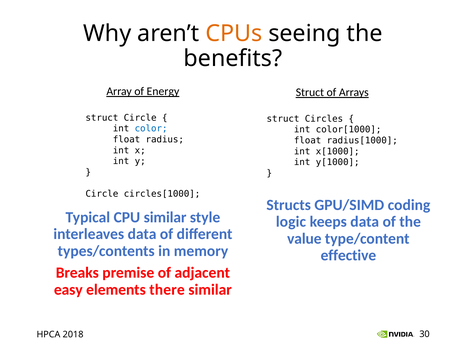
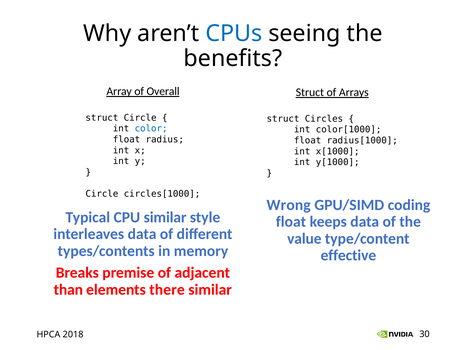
CPUs colour: orange -> blue
Energy: Energy -> Overall
Structs: Structs -> Wrong
logic at (291, 221): logic -> float
easy: easy -> than
